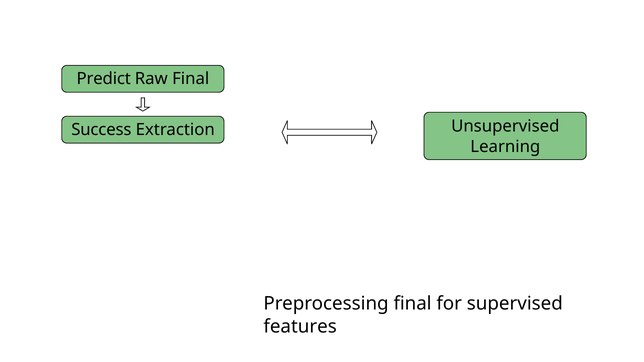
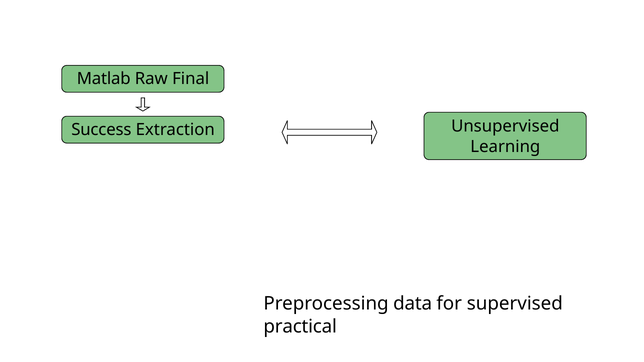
Predict: Predict -> Matlab
Preprocessing final: final -> data
features: features -> practical
